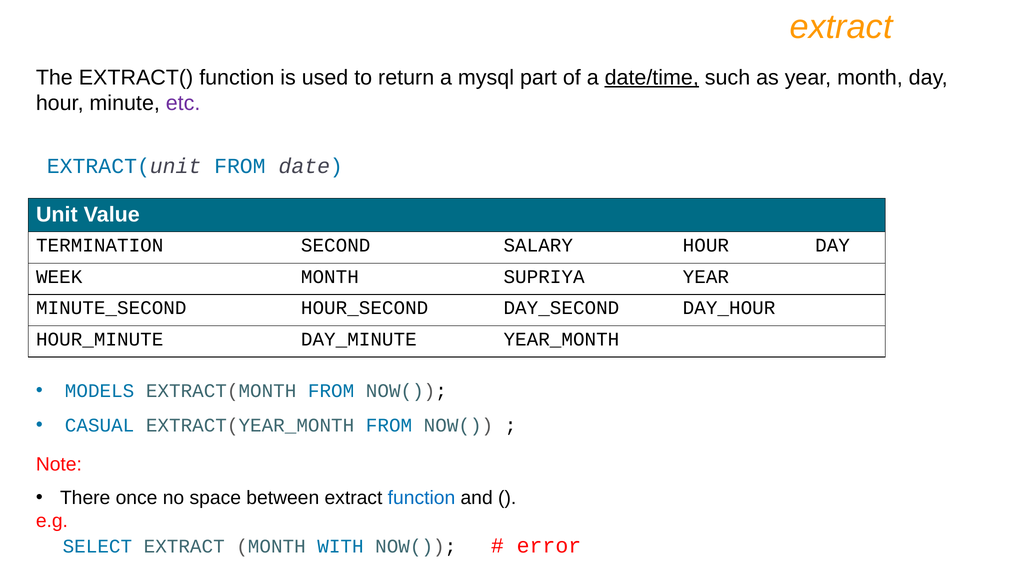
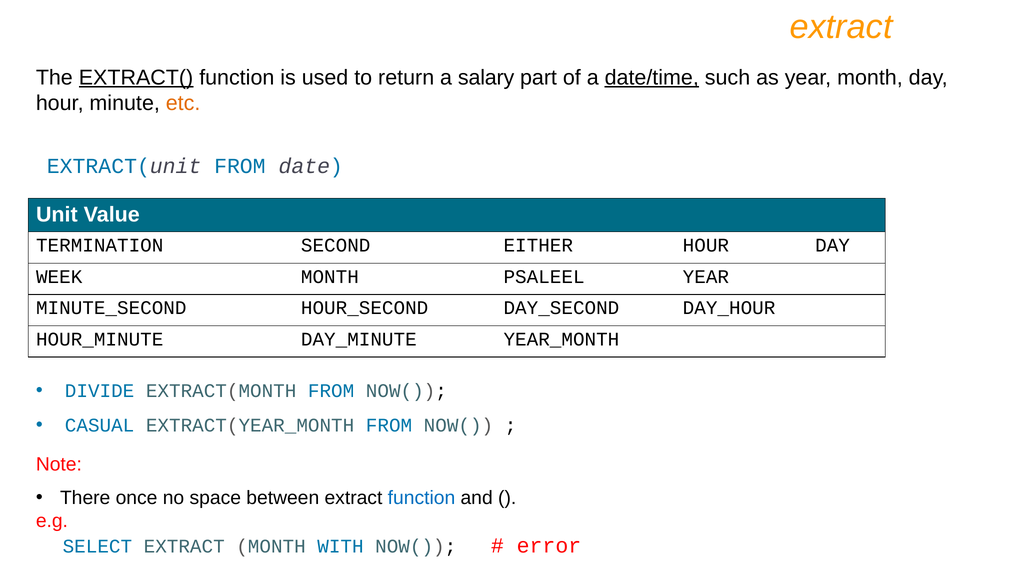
EXTRACT( underline: none -> present
mysql: mysql -> salary
etc colour: purple -> orange
SALARY: SALARY -> EITHER
SUPRIYA: SUPRIYA -> PSALEEL
MODELS: MODELS -> DIVIDE
